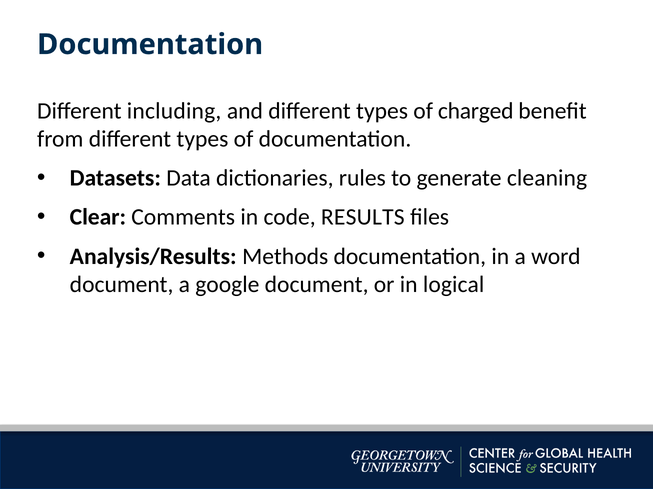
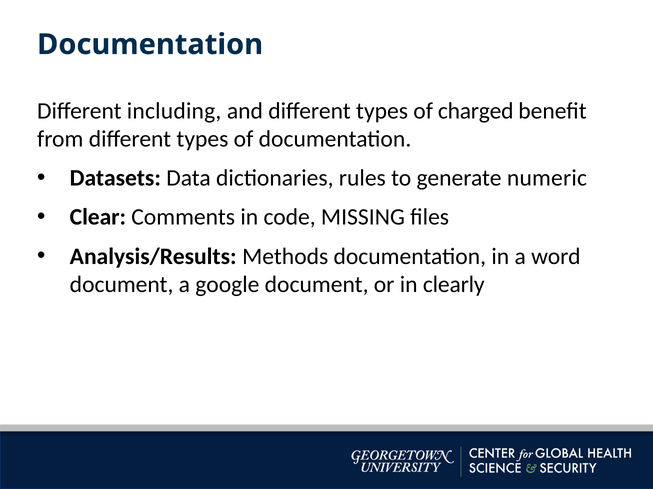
cleaning: cleaning -> numeric
RESULTS: RESULTS -> MISSING
logical: logical -> clearly
